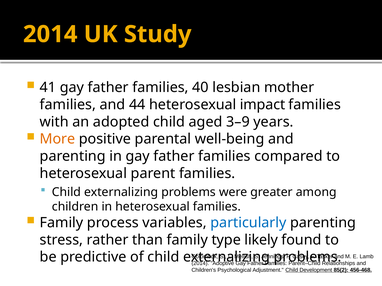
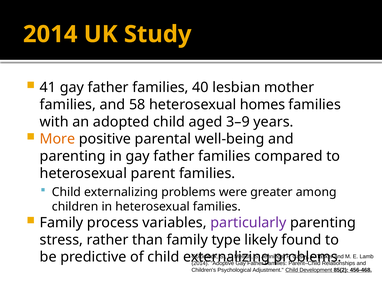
44: 44 -> 58
impact: impact -> homes
particularly colour: blue -> purple
